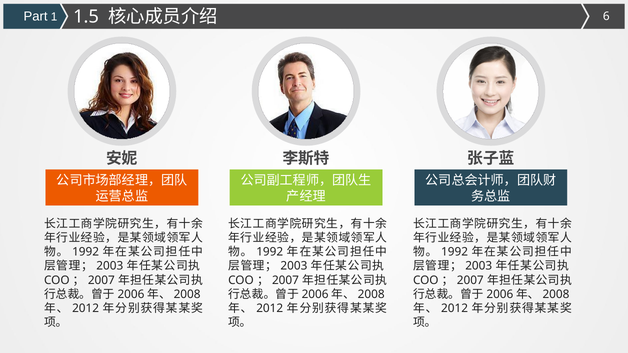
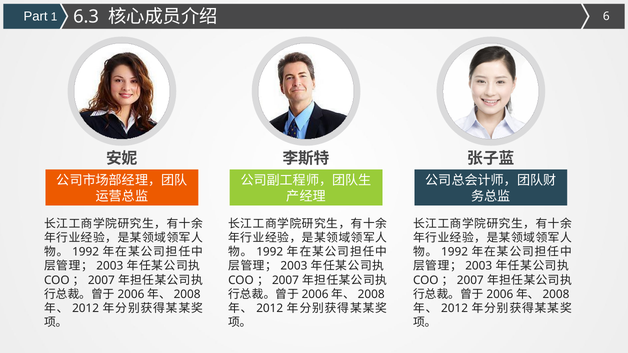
1.5: 1.5 -> 6.3
